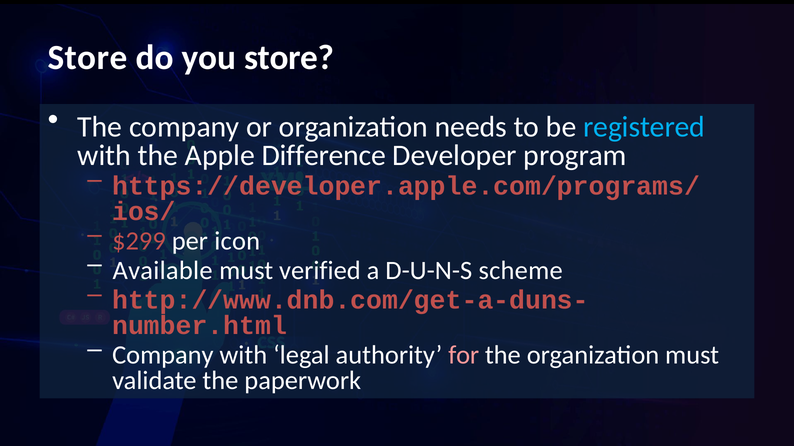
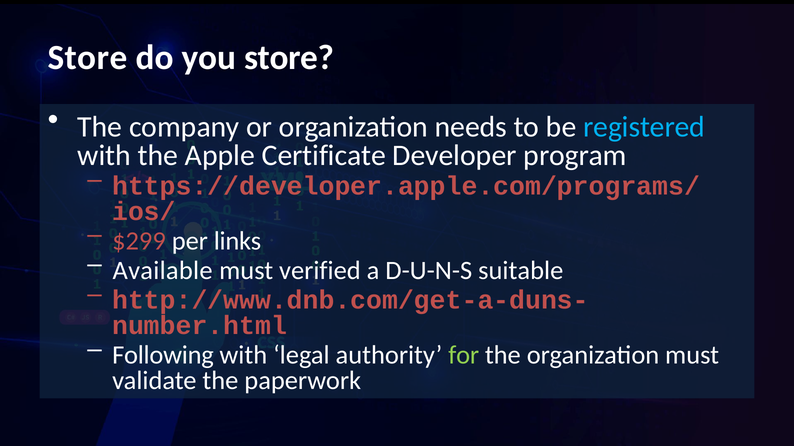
Difference: Difference -> Certificate
icon: icon -> links
scheme: scheme -> suitable
Company at (163, 356): Company -> Following
for colour: pink -> light green
